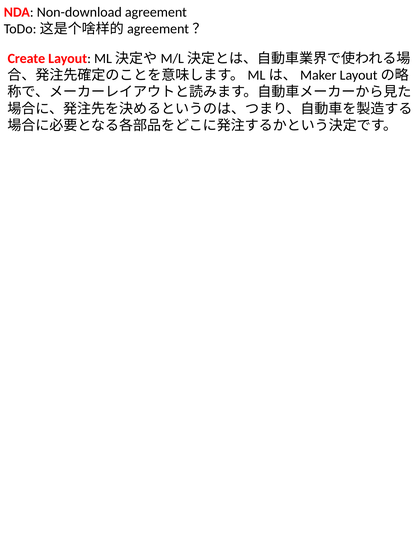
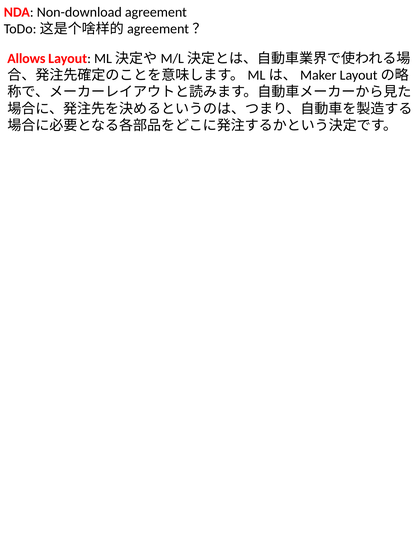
Create: Create -> Allows
